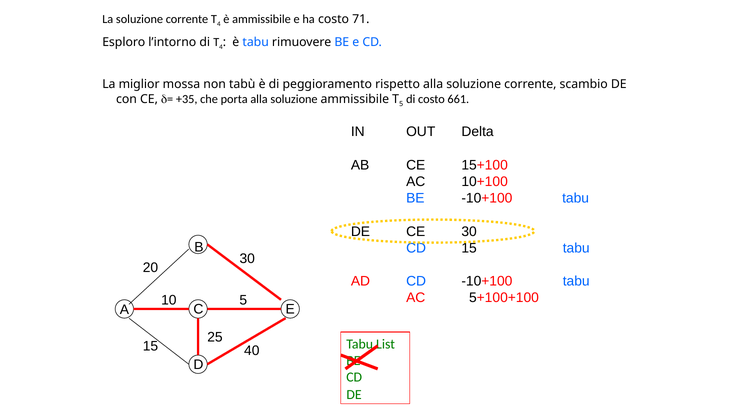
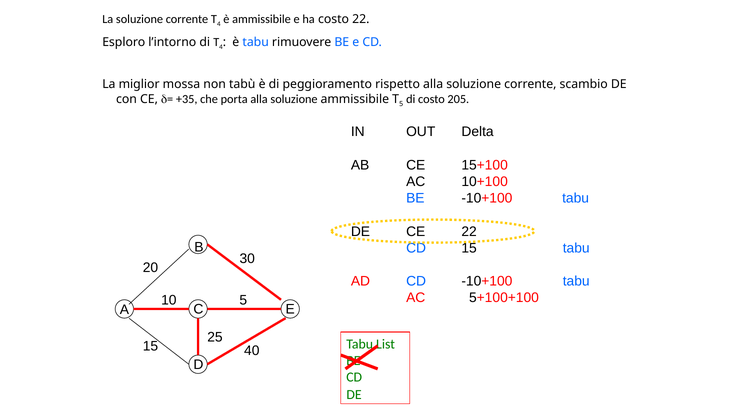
costo 71: 71 -> 22
661: 661 -> 205
CE 30: 30 -> 22
